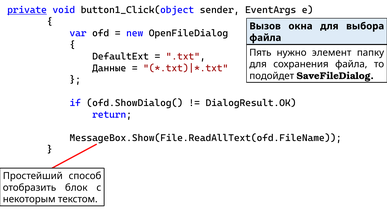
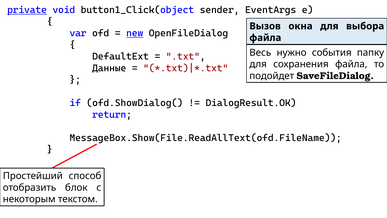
new underline: none -> present
Пять: Пять -> Весь
элемент: элемент -> события
